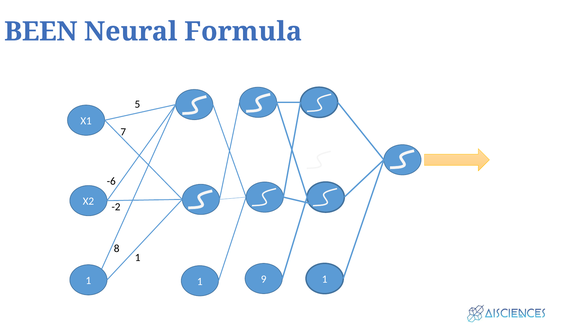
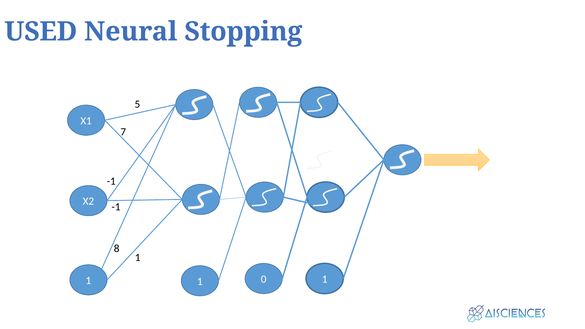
BEEN: BEEN -> USED
Formula: Formula -> Stopping
-6 at (111, 181): -6 -> -1
-2 at (116, 207): -2 -> -1
9: 9 -> 0
